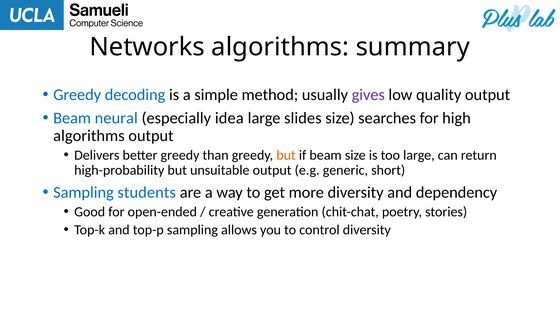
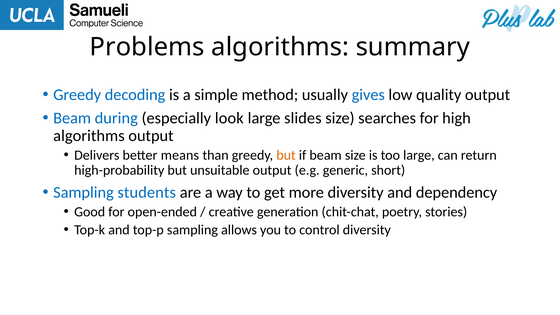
Networks: Networks -> Problems
gives colour: purple -> blue
neural: neural -> during
idea: idea -> look
better greedy: greedy -> means
